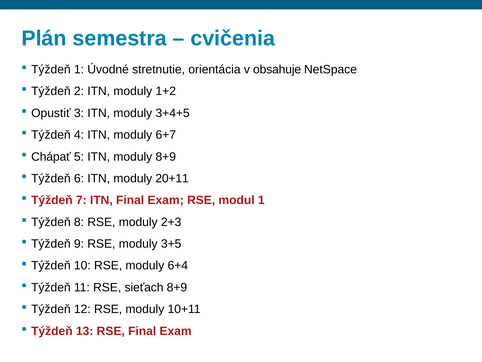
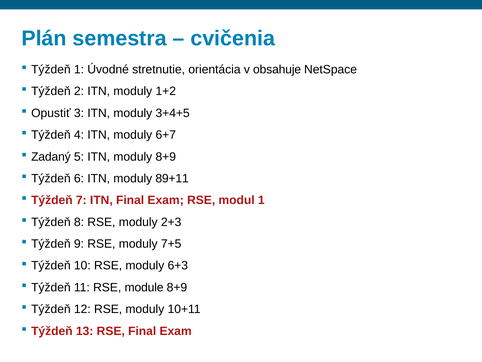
Chápať: Chápať -> Zadaný
20+11: 20+11 -> 89+11
3+5: 3+5 -> 7+5
6+4: 6+4 -> 6+3
sieťach: sieťach -> module
